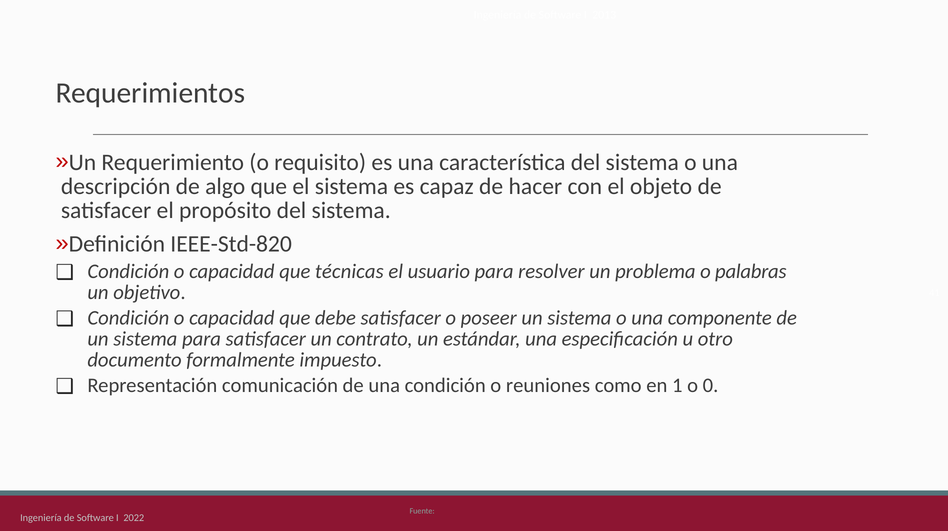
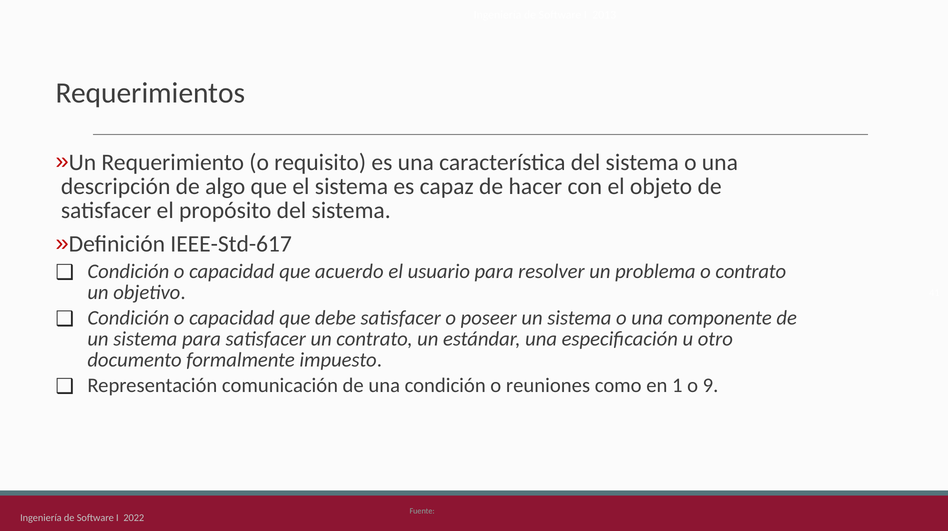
IEEE-Std-820: IEEE-Std-820 -> IEEE-Std-617
técnicas: técnicas -> acuerdo
o palabras: palabras -> contrato
0: 0 -> 9
